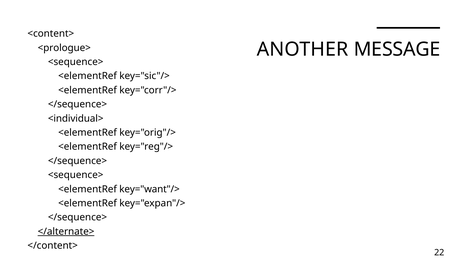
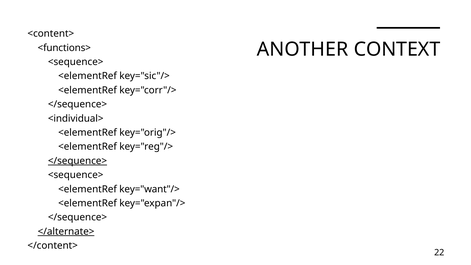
MESSAGE: MESSAGE -> CONTEXT
<prologue>: <prologue> -> <functions>
</sequence> at (77, 161) underline: none -> present
